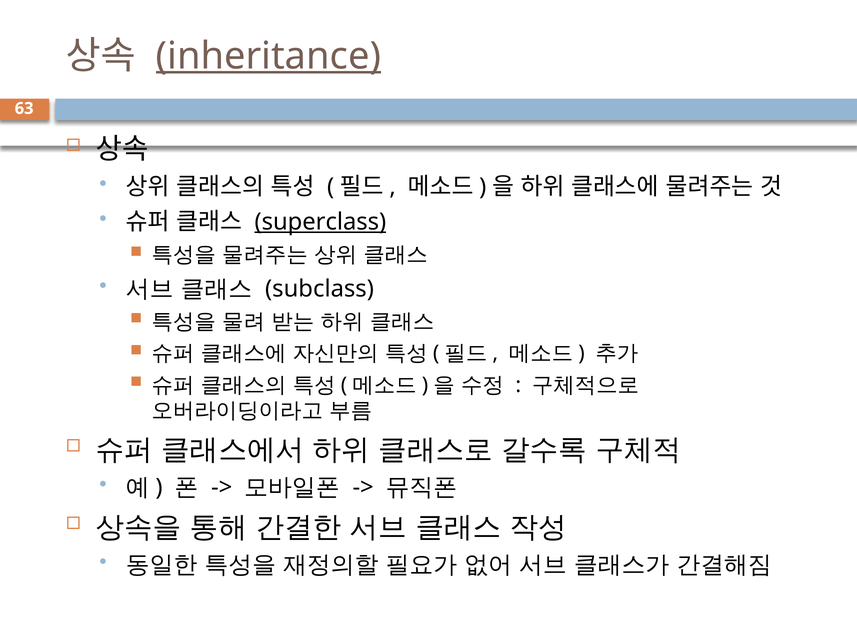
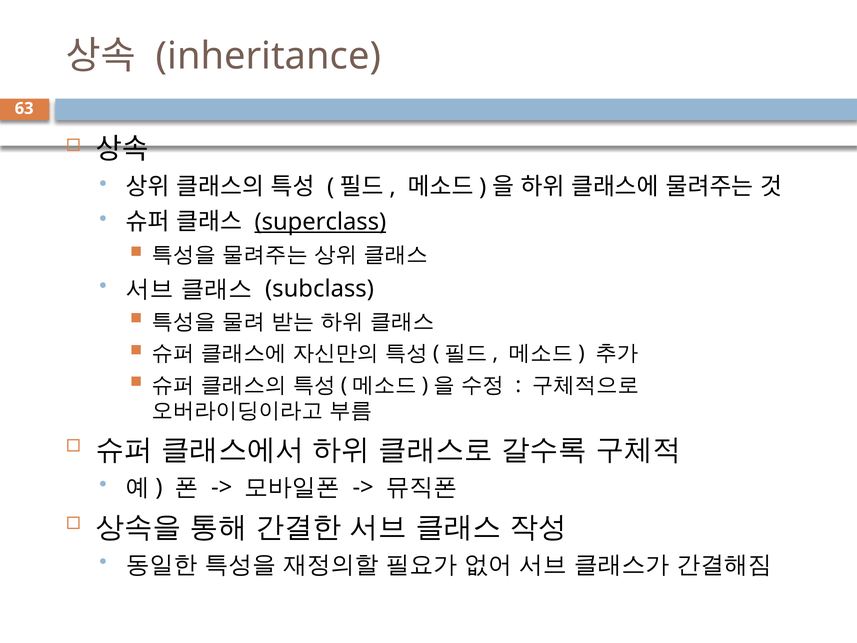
inheritance underline: present -> none
